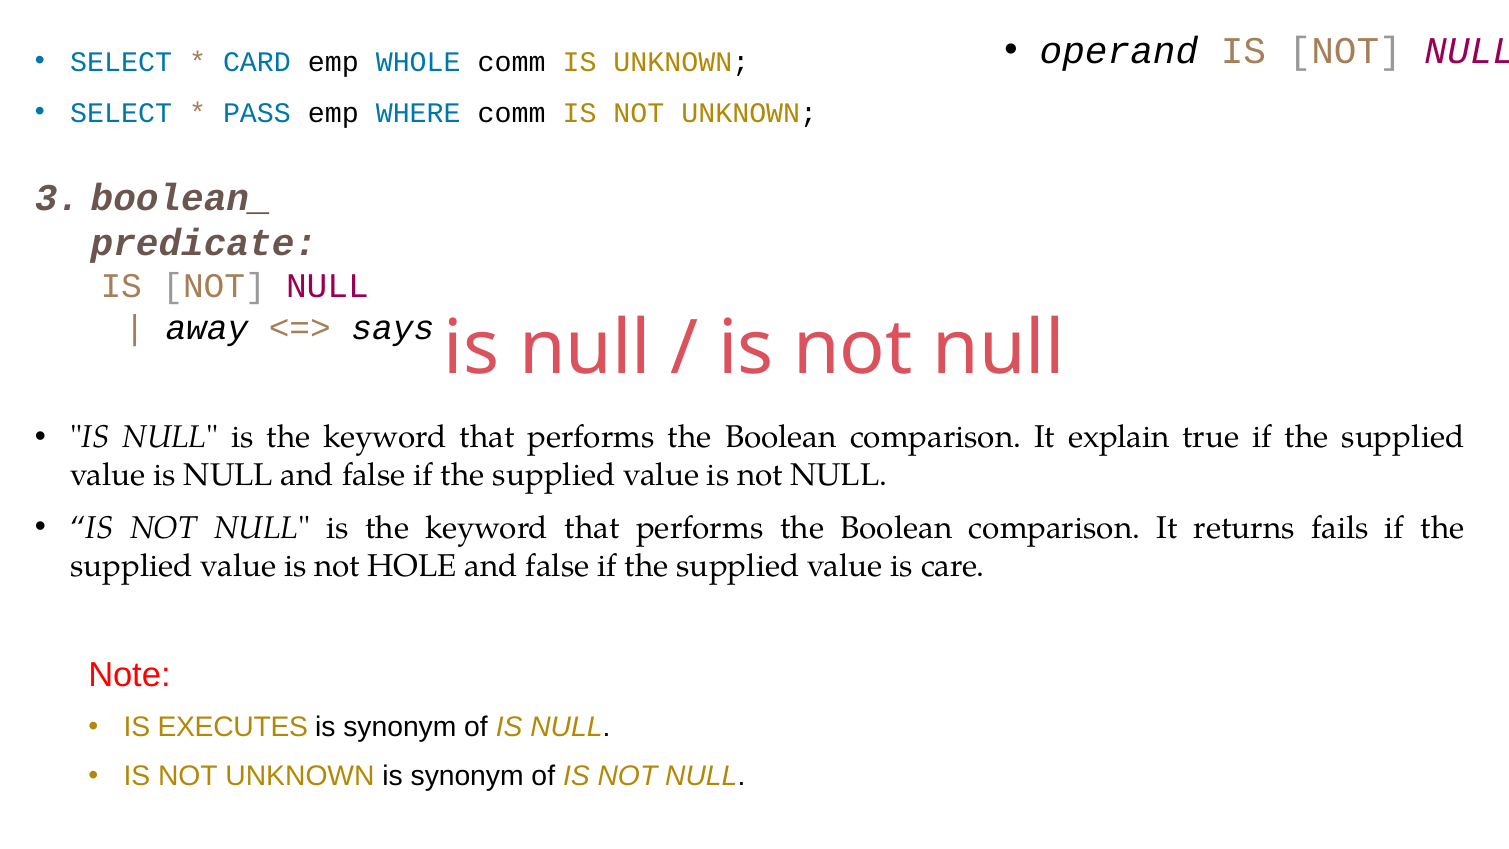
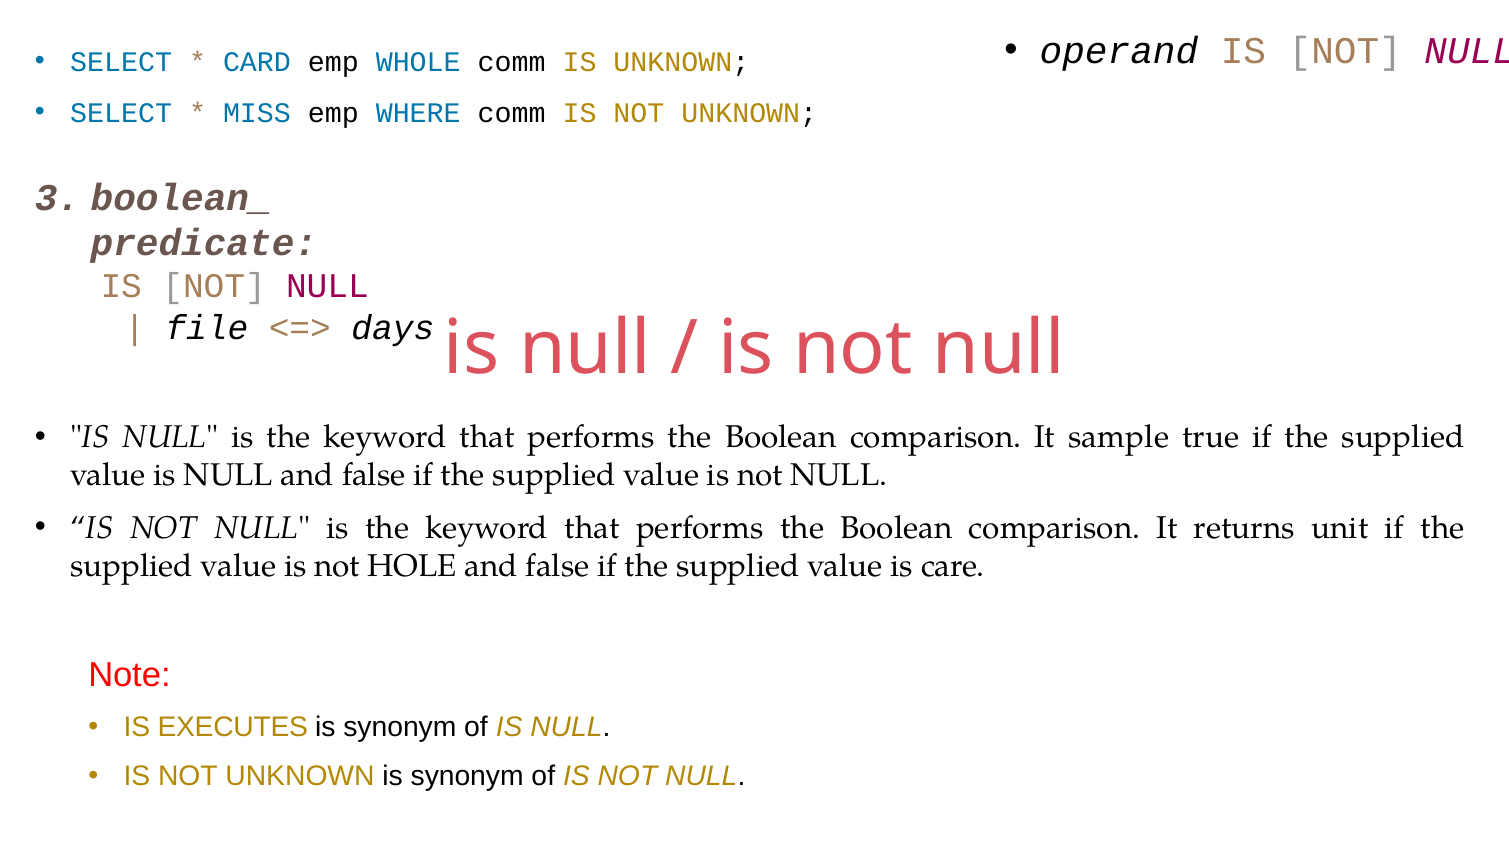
PASS: PASS -> MISS
away: away -> file
says: says -> days
explain: explain -> sample
fails: fails -> unit
